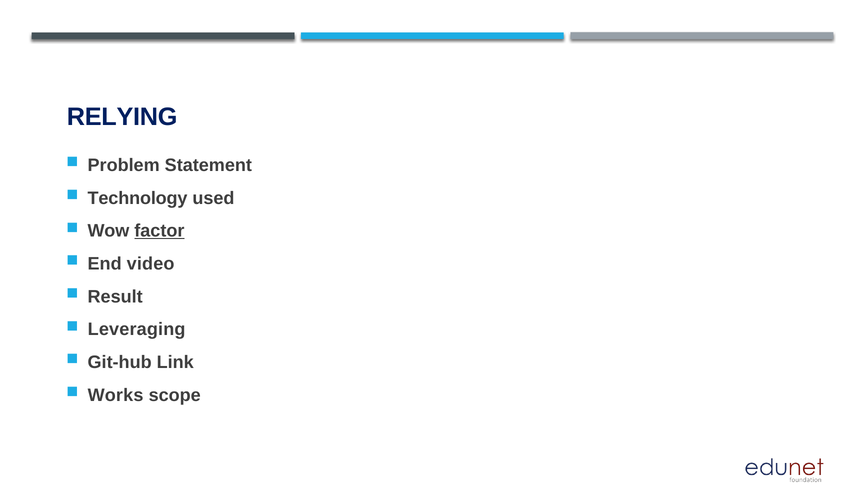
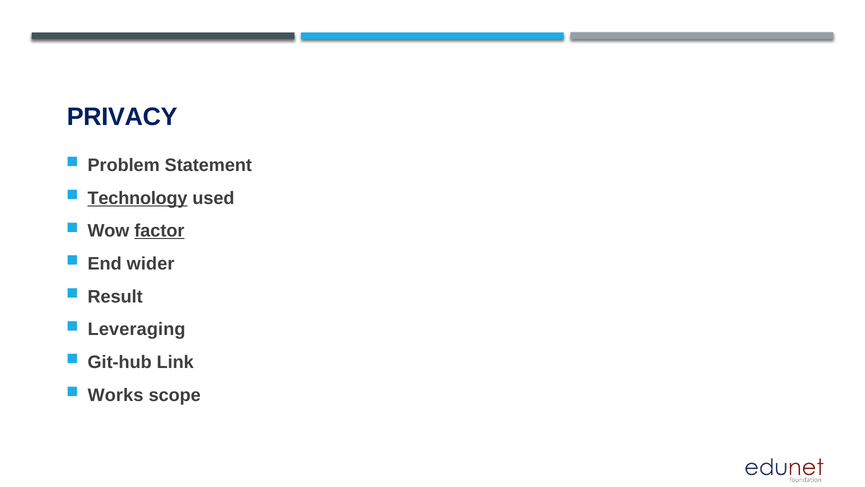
RELYING: RELYING -> PRIVACY
Technology underline: none -> present
video: video -> wider
